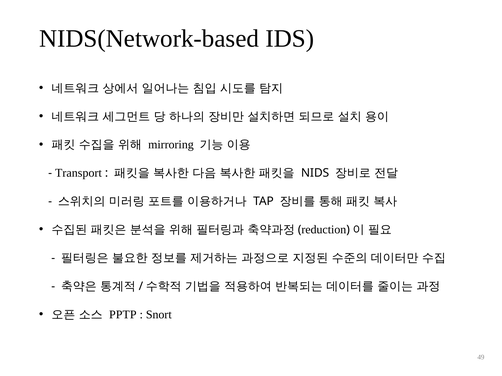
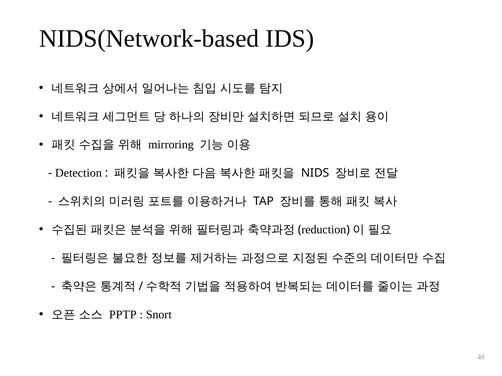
Transport: Transport -> Detection
